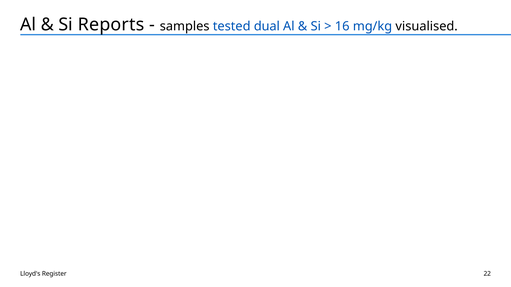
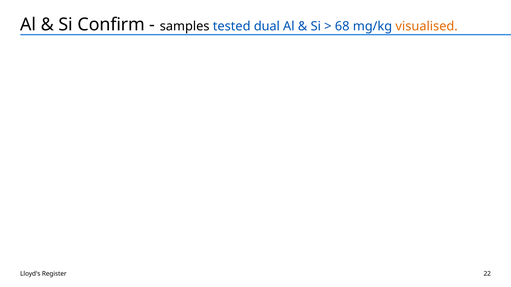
Reports: Reports -> Confirm
16: 16 -> 68
visualised colour: black -> orange
